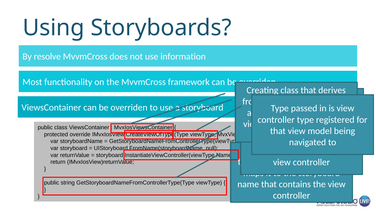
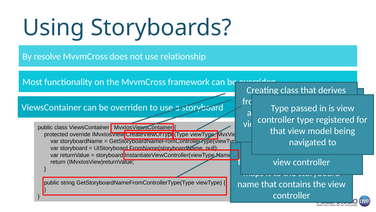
information: information -> relationship
